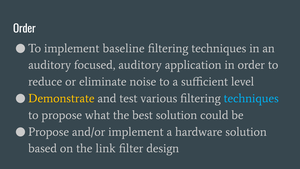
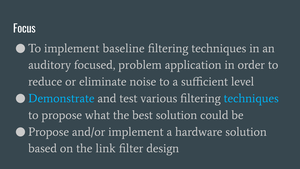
Order at (24, 29): Order -> Focus
focused auditory: auditory -> problem
Demonstrate colour: yellow -> light blue
